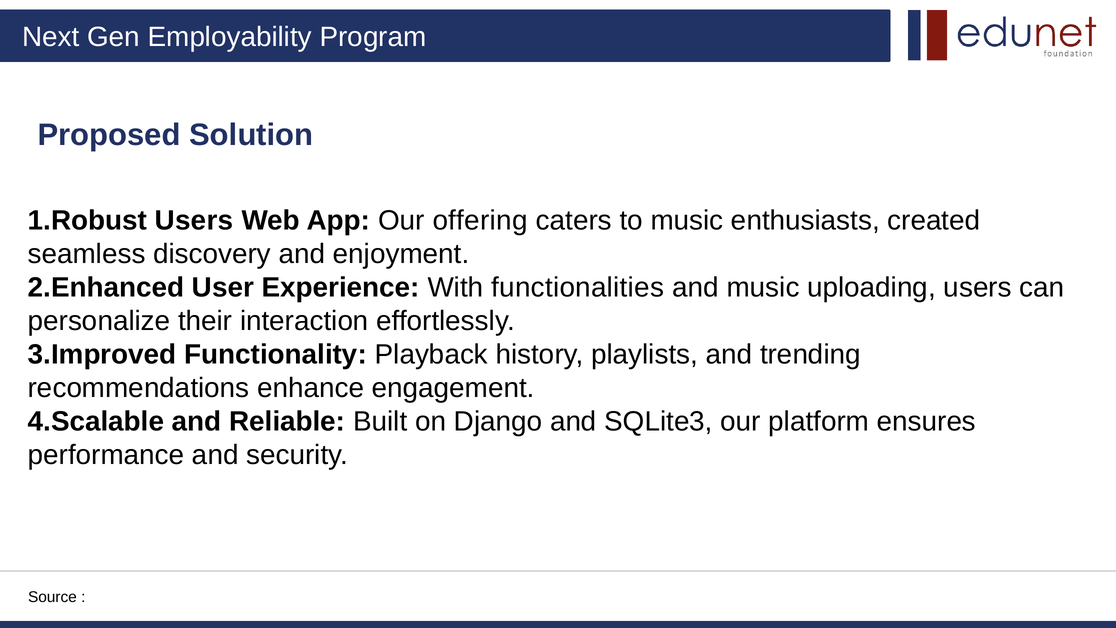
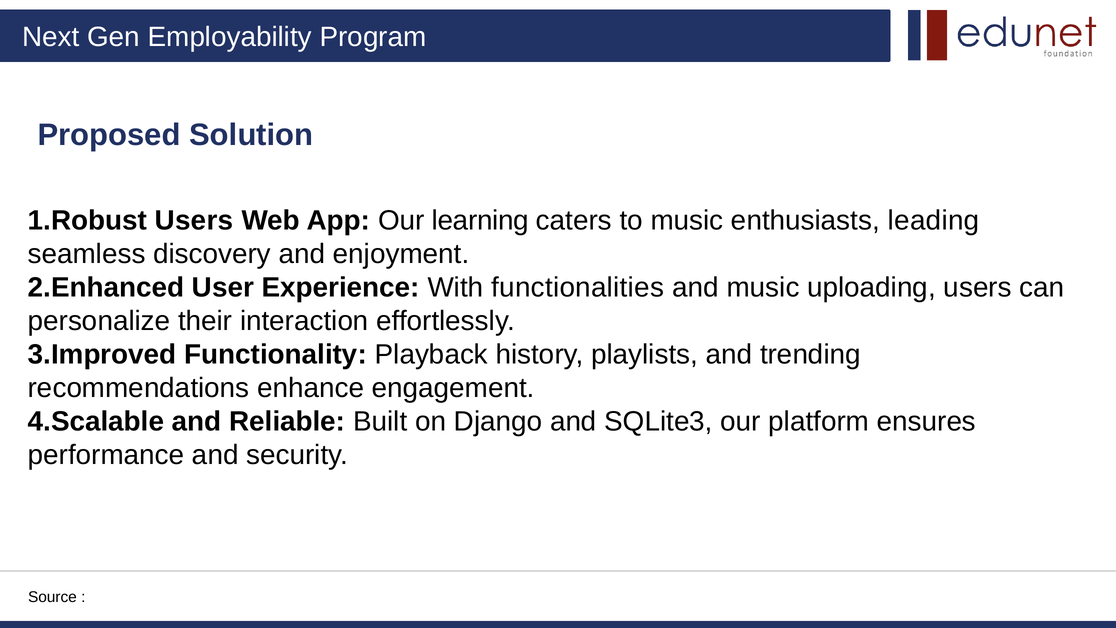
offering: offering -> learning
created: created -> leading
